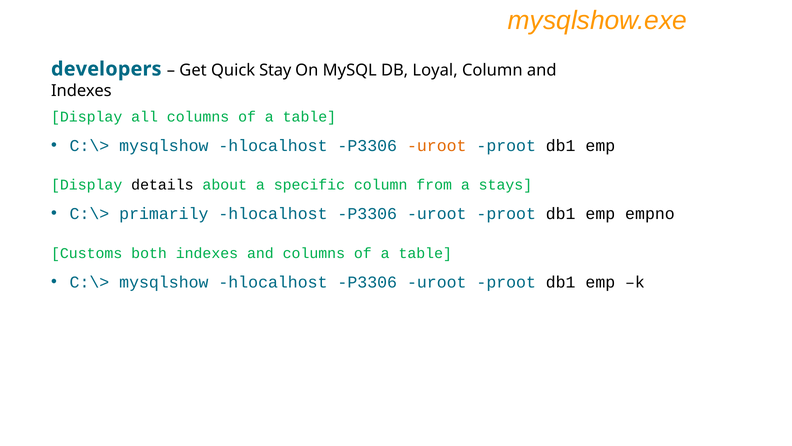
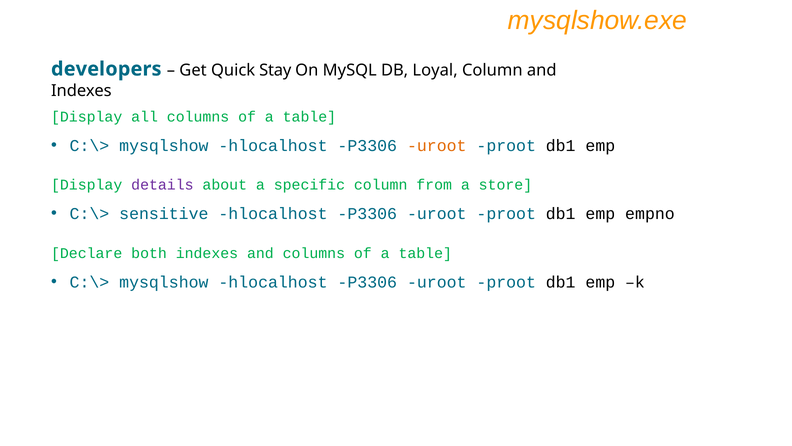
details colour: black -> purple
stays: stays -> store
primarily: primarily -> sensitive
Customs: Customs -> Declare
